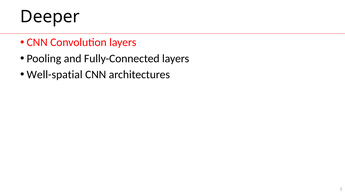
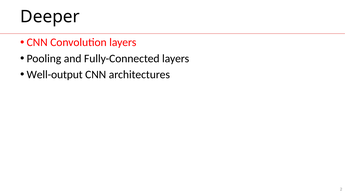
Well-spatial: Well-spatial -> Well-output
